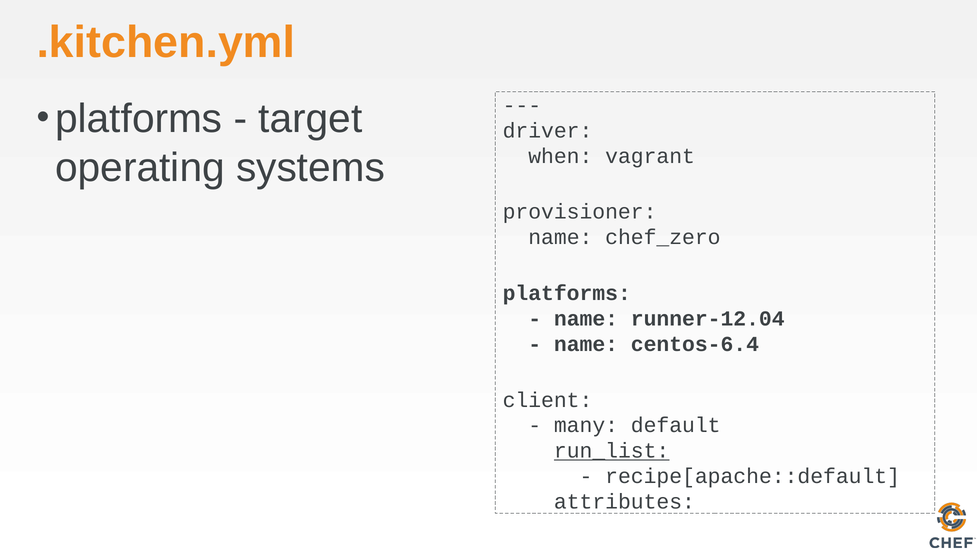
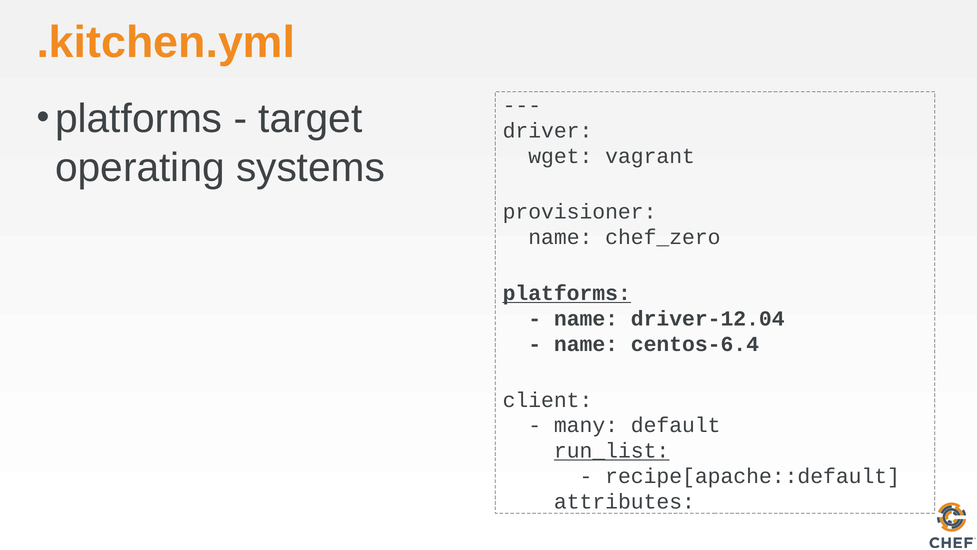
when: when -> wget
platforms at (567, 293) underline: none -> present
runner-12.04: runner-12.04 -> driver-12.04
